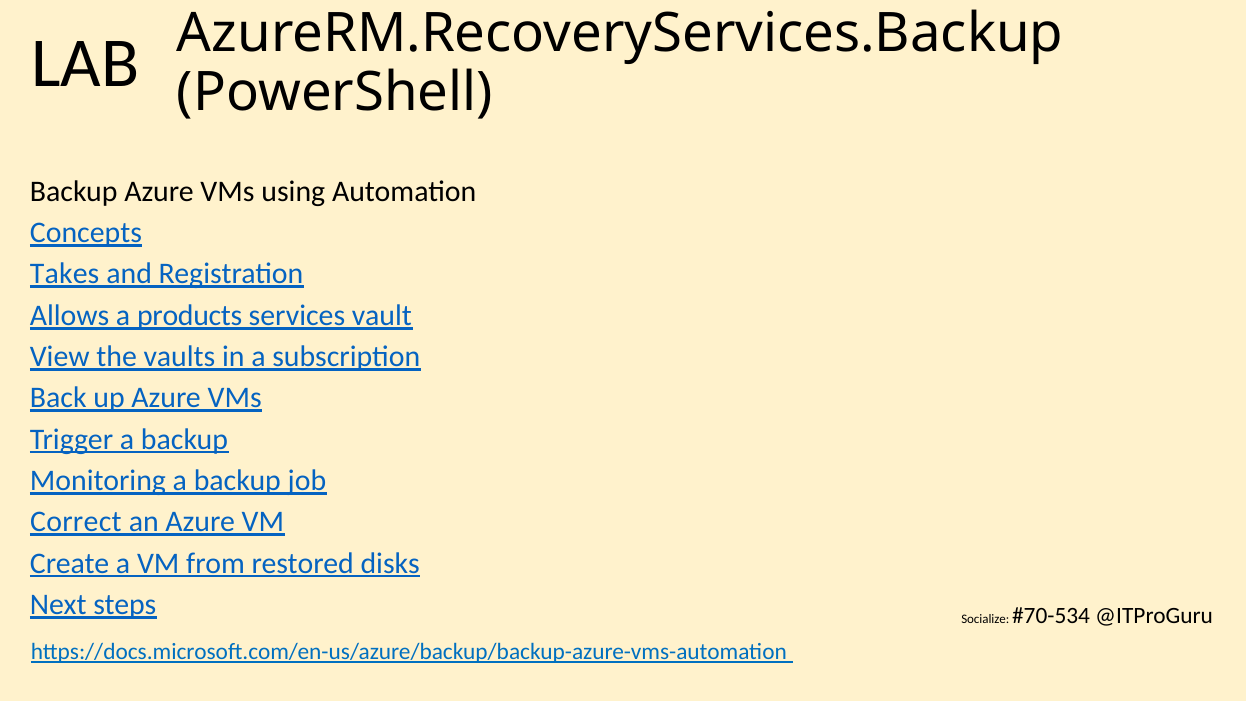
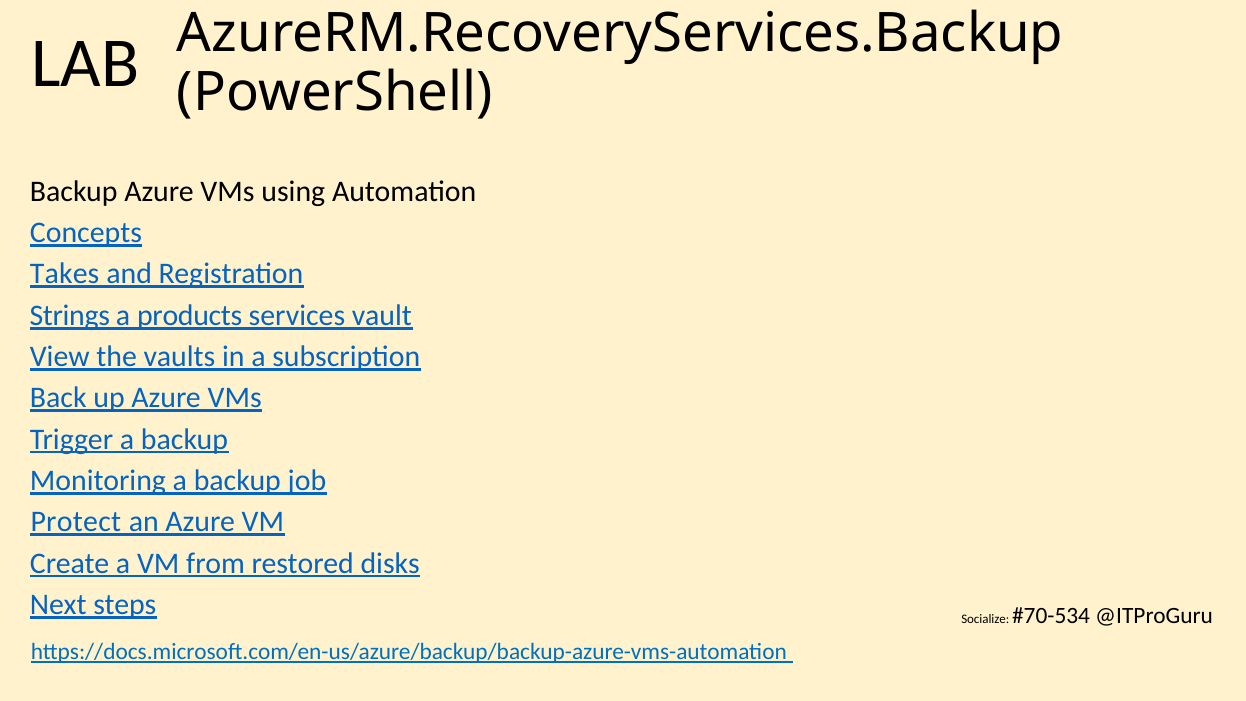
Allows: Allows -> Strings
Correct: Correct -> Protect
